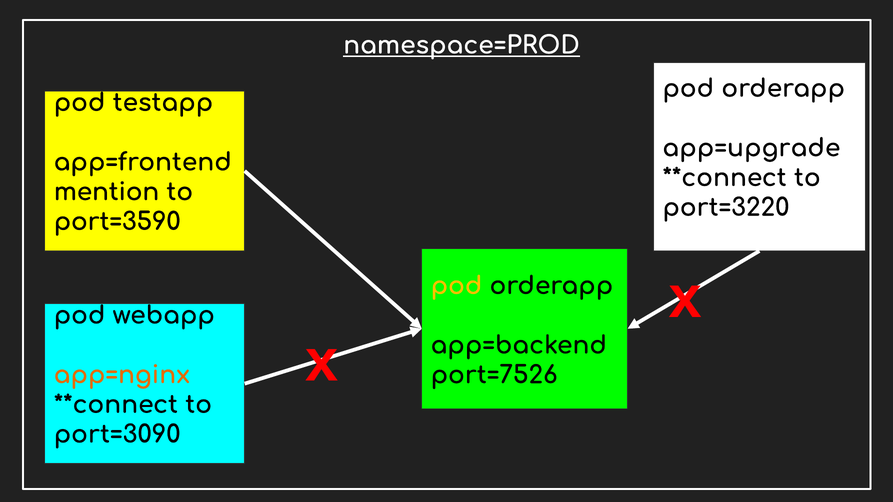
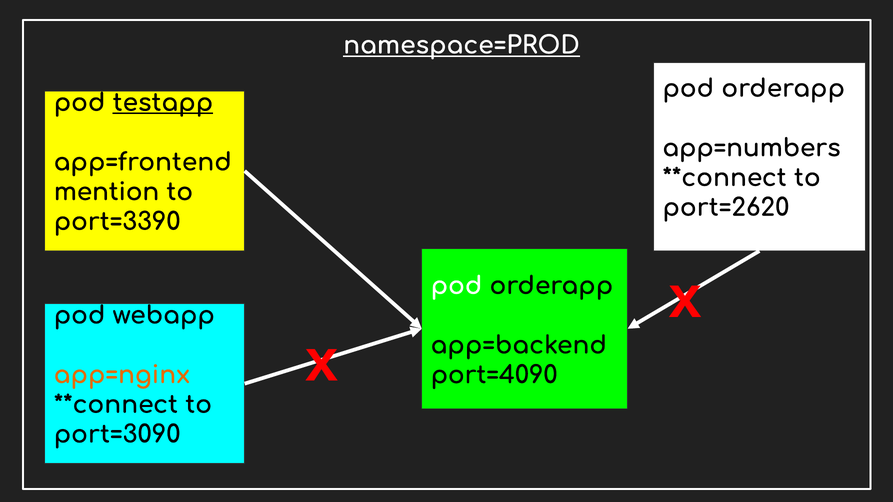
testapp underline: none -> present
app=upgrade: app=upgrade -> app=numbers
port=3220: port=3220 -> port=2620
port=3590: port=3590 -> port=3390
pod at (456, 286) colour: yellow -> white
port=7526: port=7526 -> port=4090
